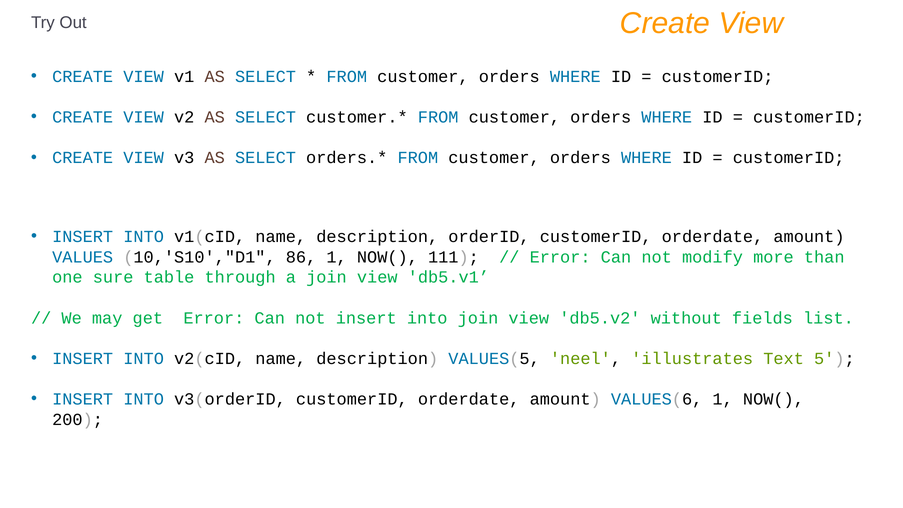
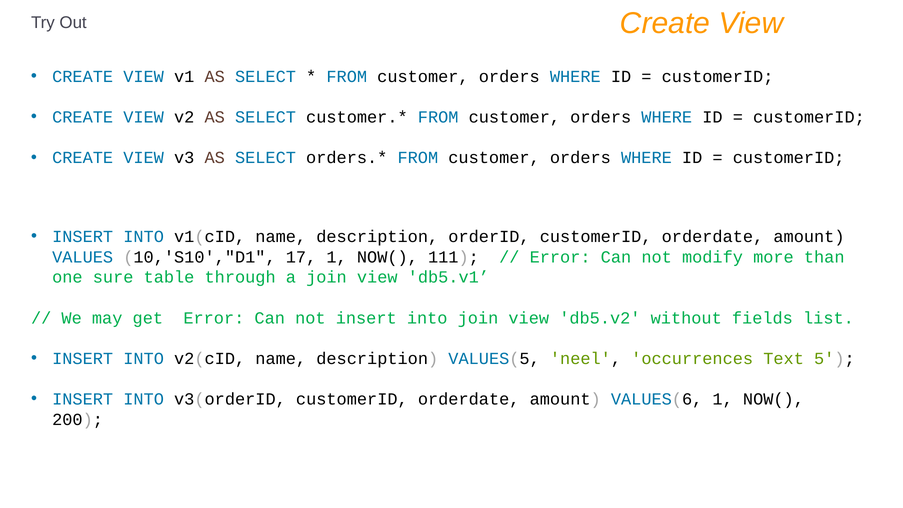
86: 86 -> 17
illustrates: illustrates -> occurrences
